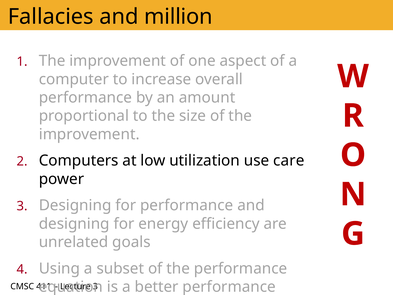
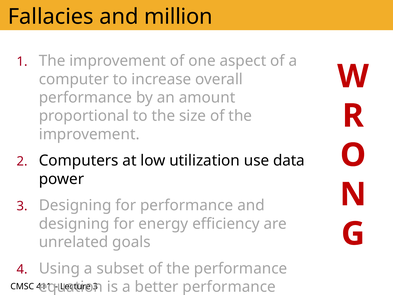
care: care -> data
